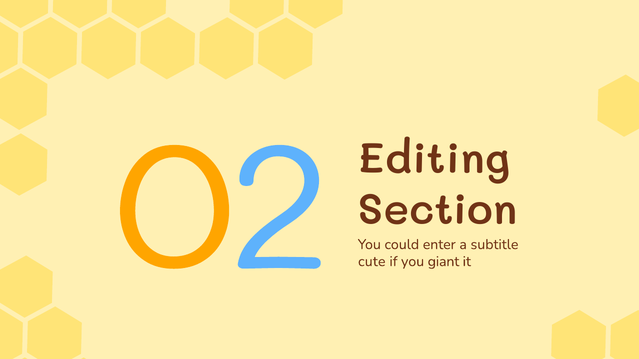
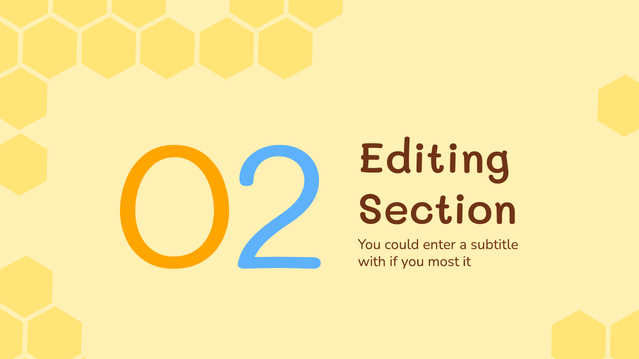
cute: cute -> with
giant: giant -> most
